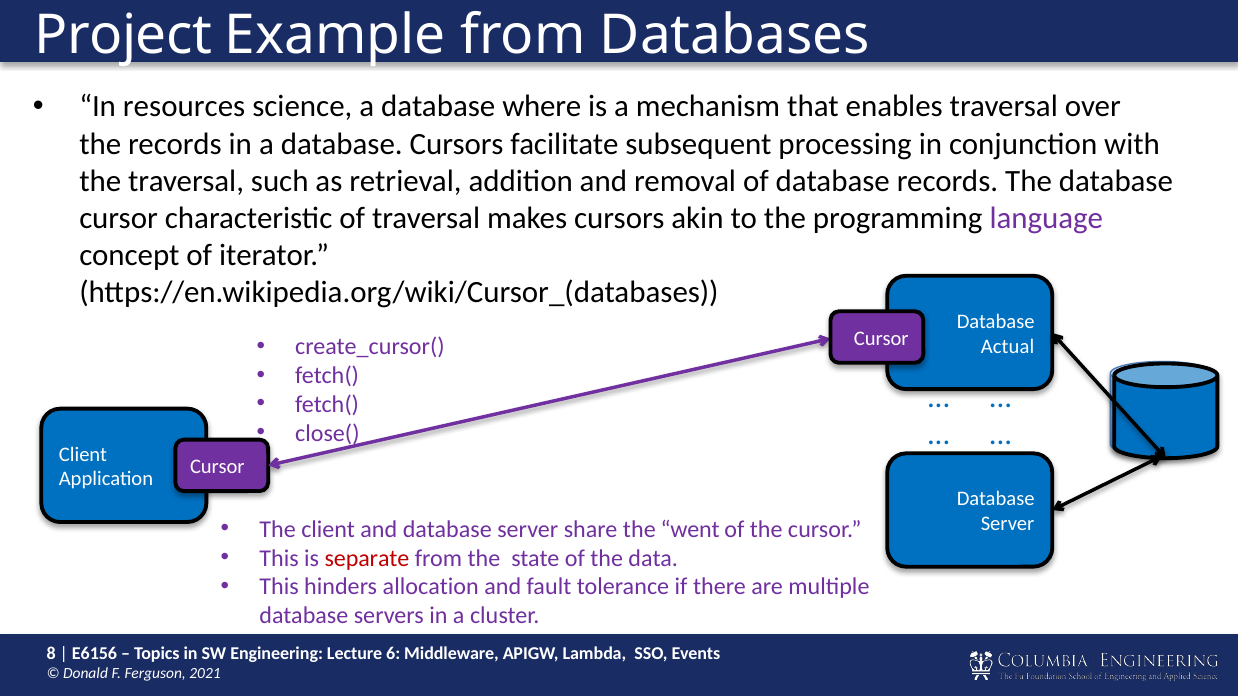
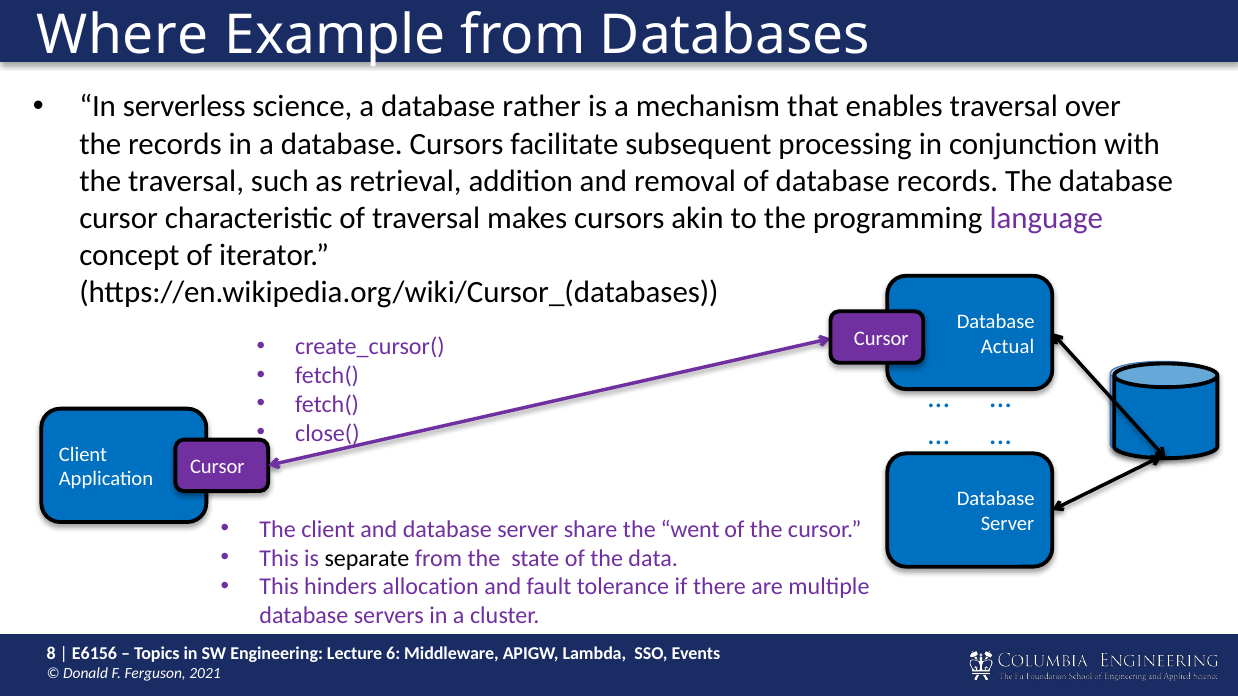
Project: Project -> Where
resources: resources -> serverless
where: where -> rather
separate colour: red -> black
